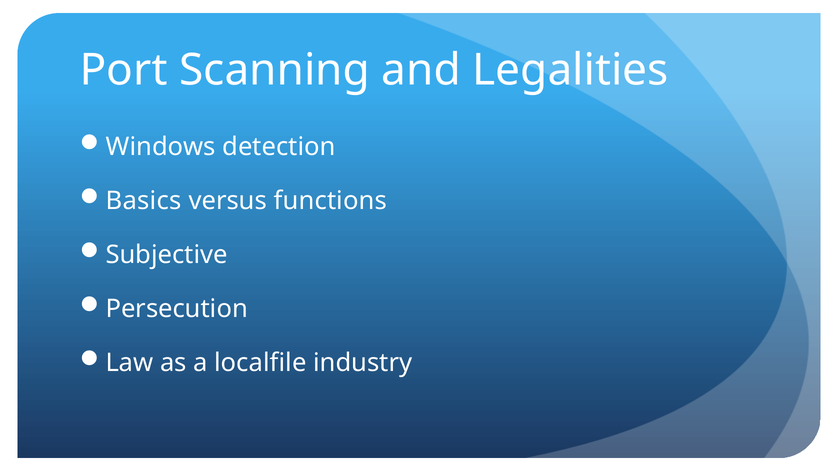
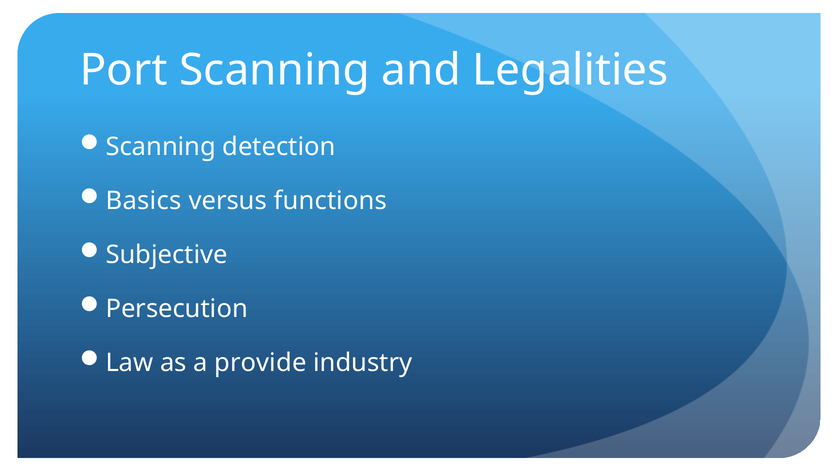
Windows at (161, 147): Windows -> Scanning
localfile: localfile -> provide
